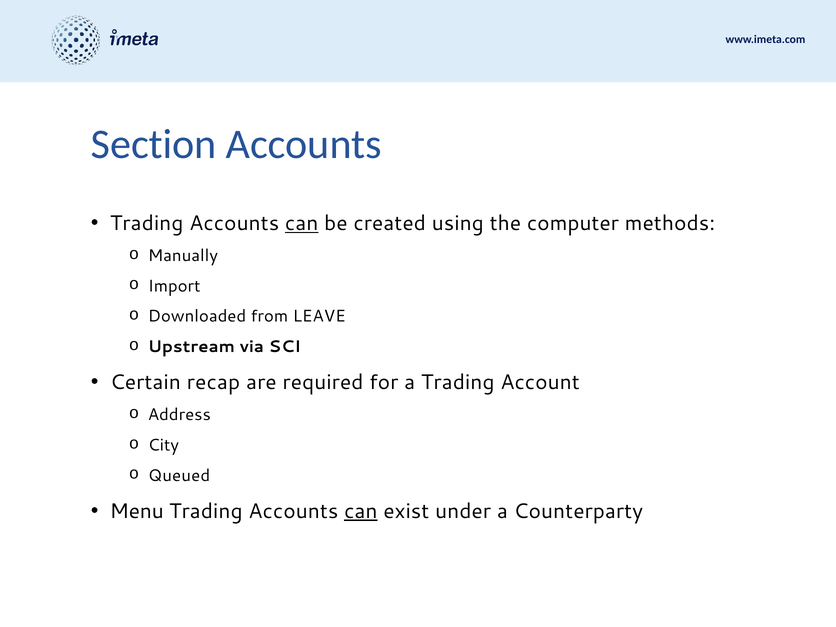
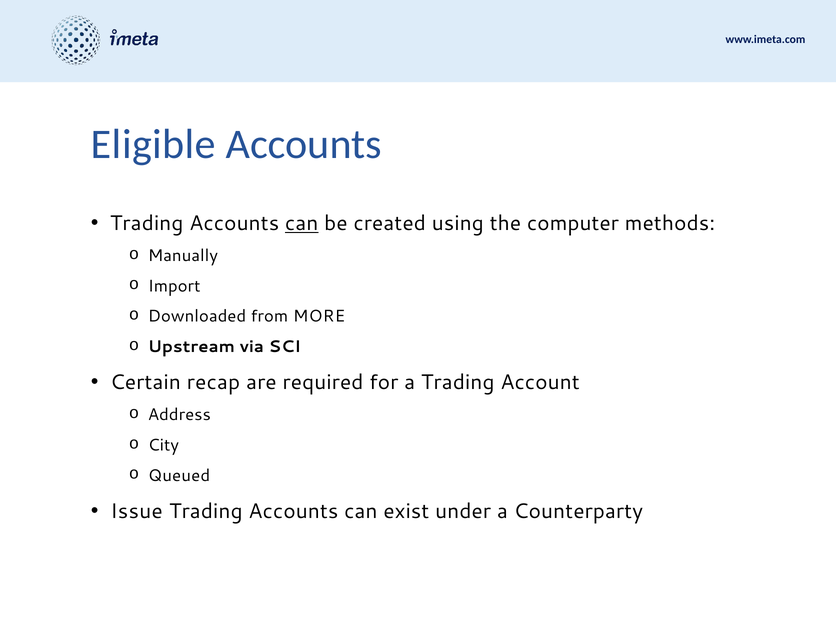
Section: Section -> Eligible
LEAVE: LEAVE -> MORE
Menu: Menu -> Issue
can at (361, 511) underline: present -> none
